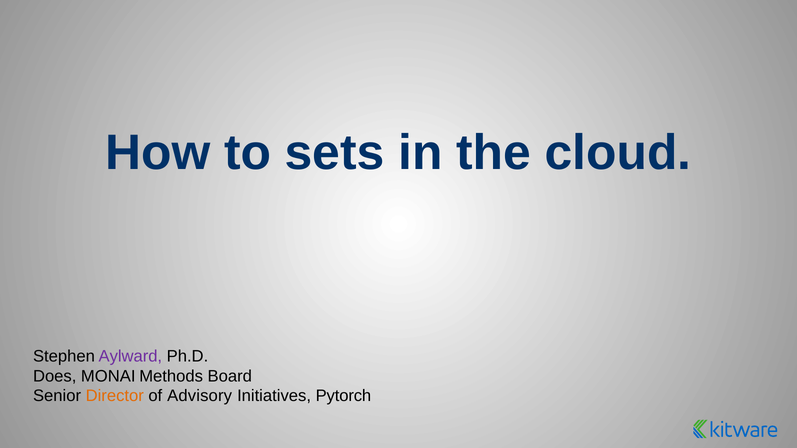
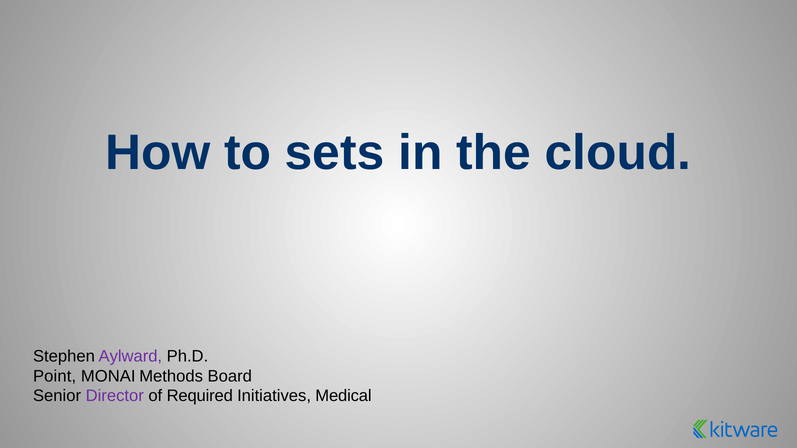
Does: Does -> Point
Director colour: orange -> purple
Advisory: Advisory -> Required
Pytorch: Pytorch -> Medical
